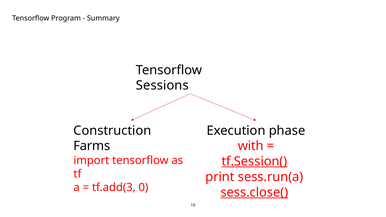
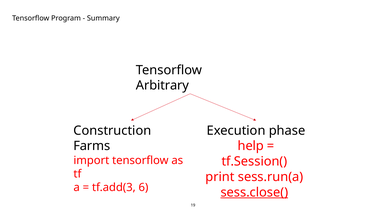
Sessions: Sessions -> Arbitrary
with: with -> help
tf.Session( underline: present -> none
0: 0 -> 6
